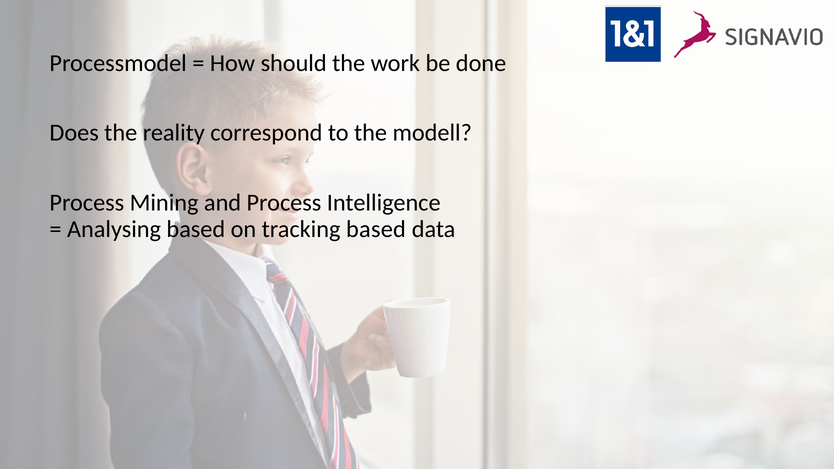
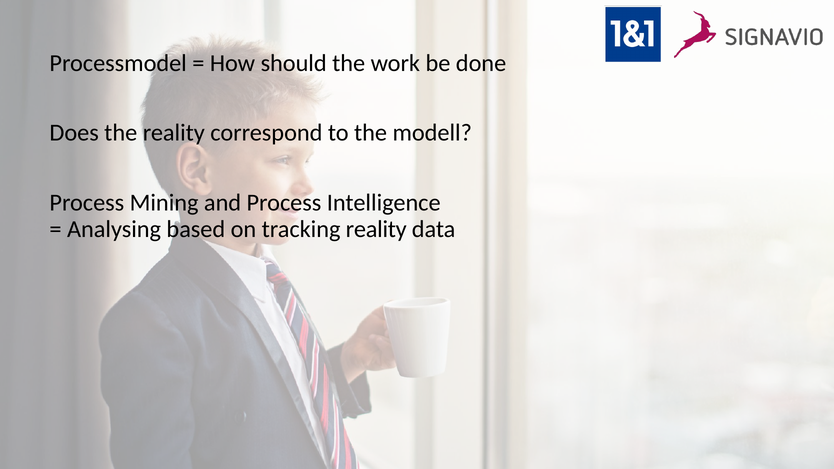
tracking based: based -> reality
